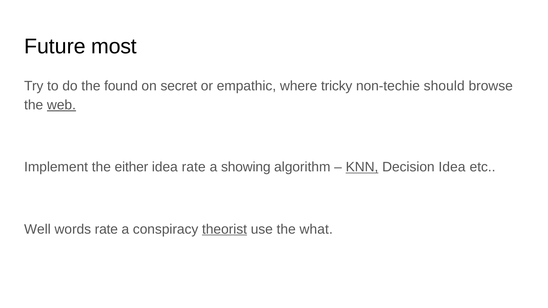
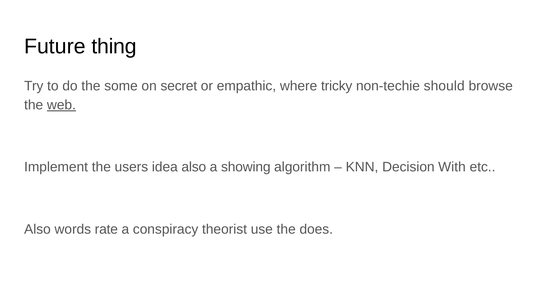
most: most -> thing
found: found -> some
either: either -> users
idea rate: rate -> also
KNN underline: present -> none
Decision Idea: Idea -> With
Well at (37, 229): Well -> Also
theorist underline: present -> none
what: what -> does
